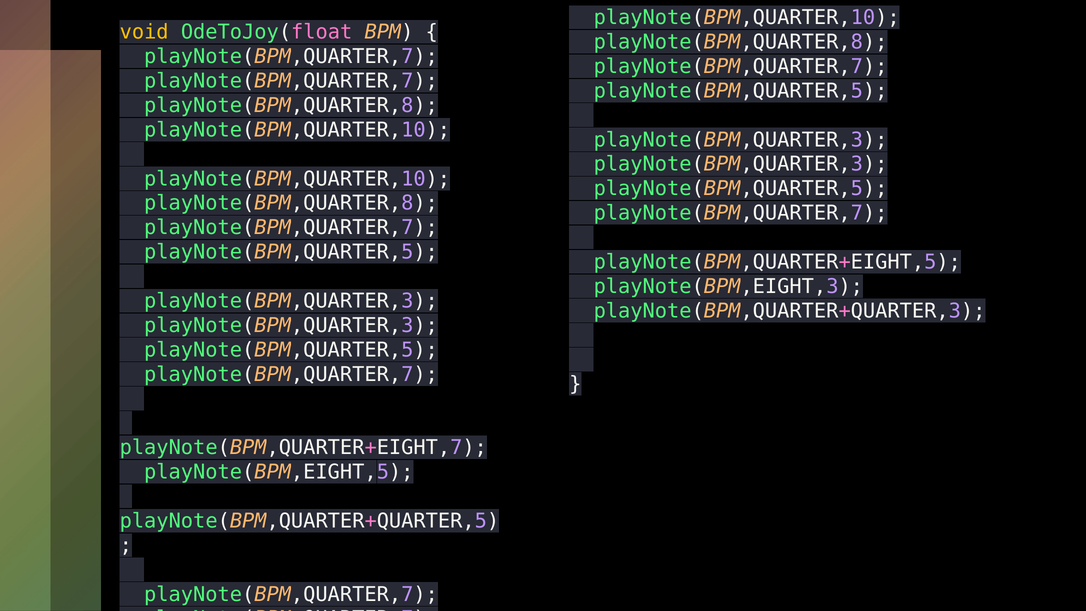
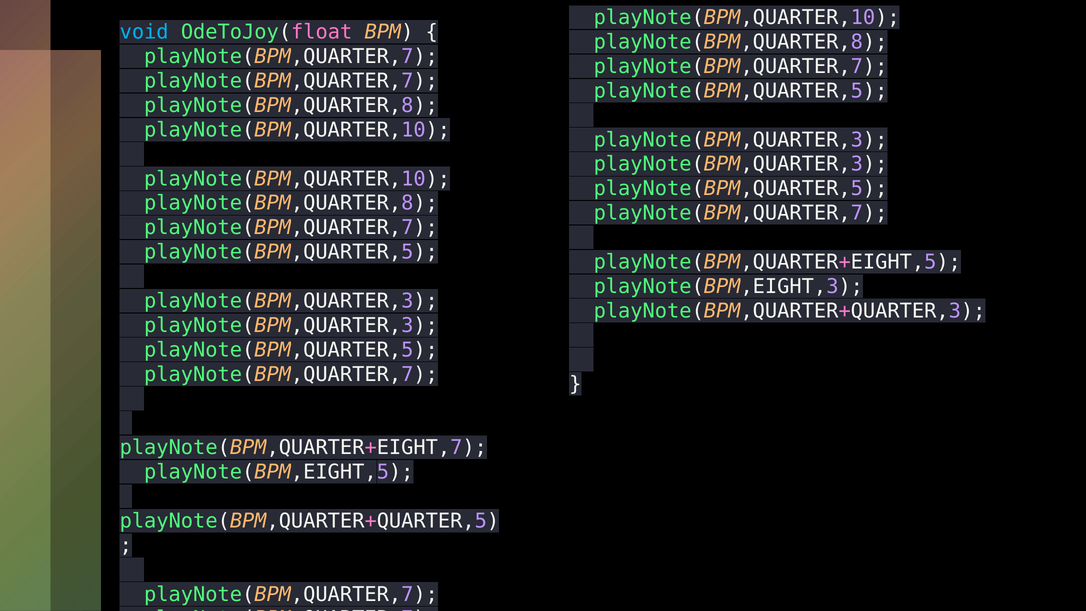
void colour: yellow -> light blue
